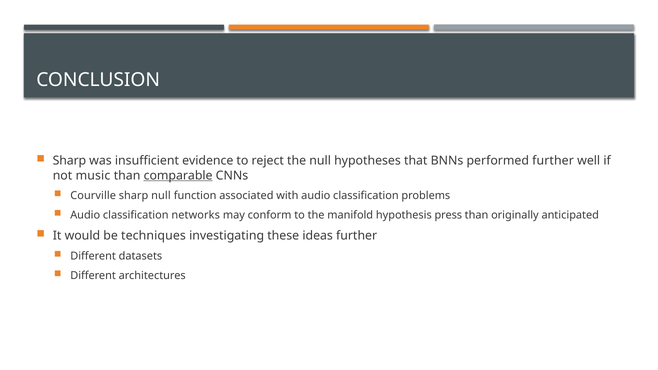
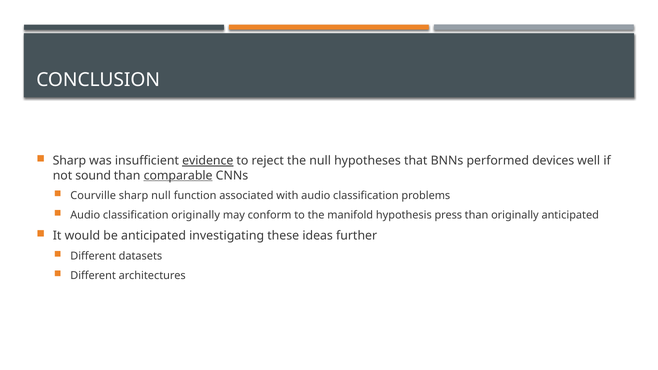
evidence underline: none -> present
performed further: further -> devices
music: music -> sound
classification networks: networks -> originally
be techniques: techniques -> anticipated
